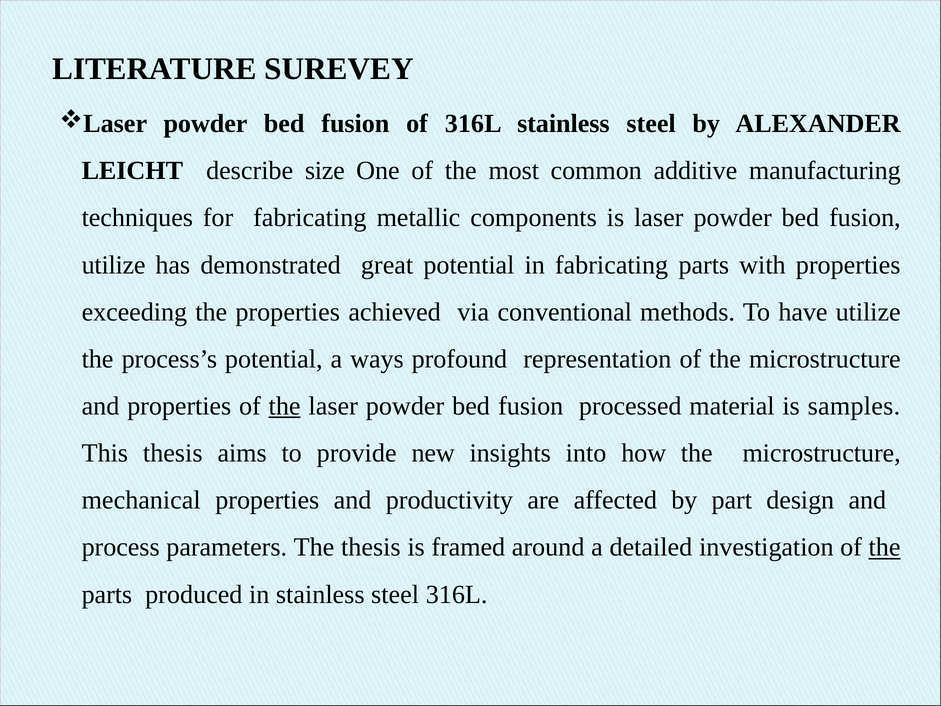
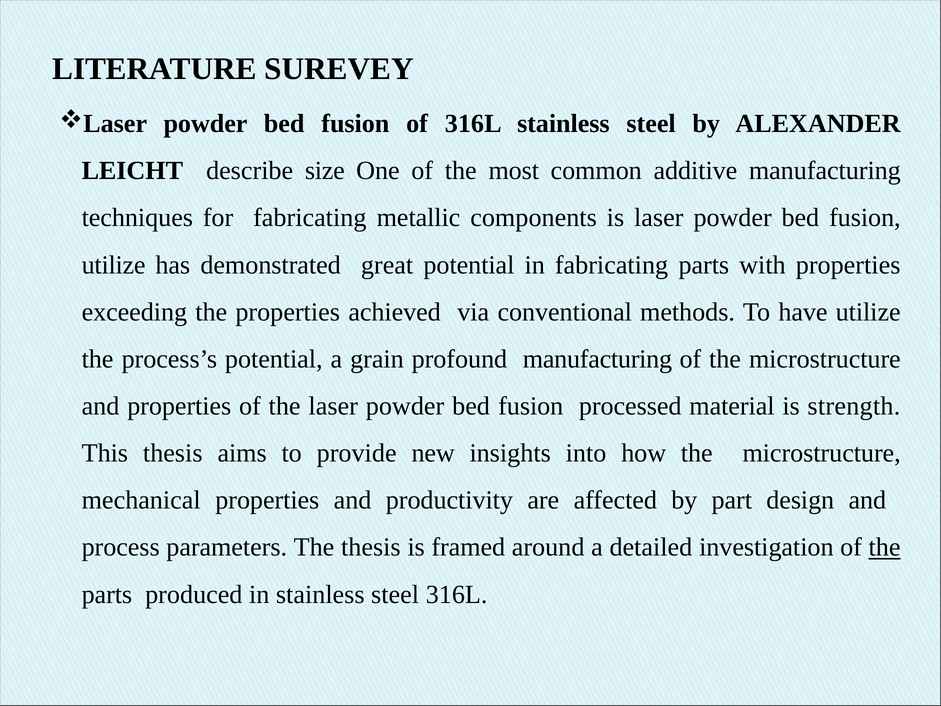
ways: ways -> grain
profound representation: representation -> manufacturing
the at (285, 406) underline: present -> none
samples: samples -> strength
